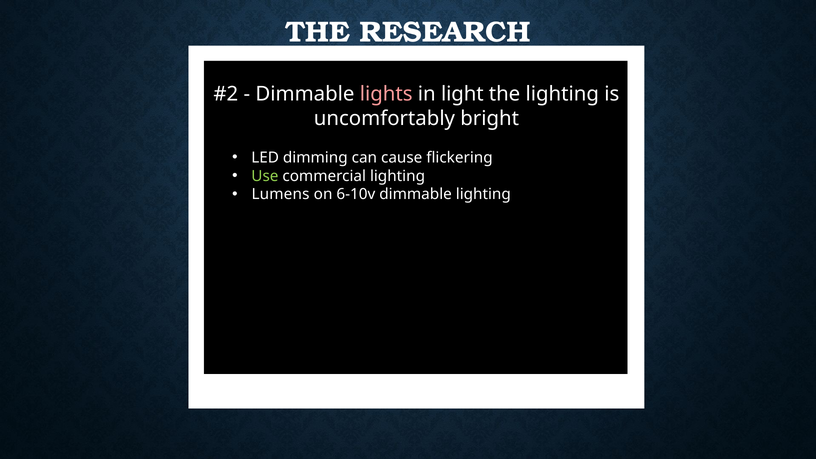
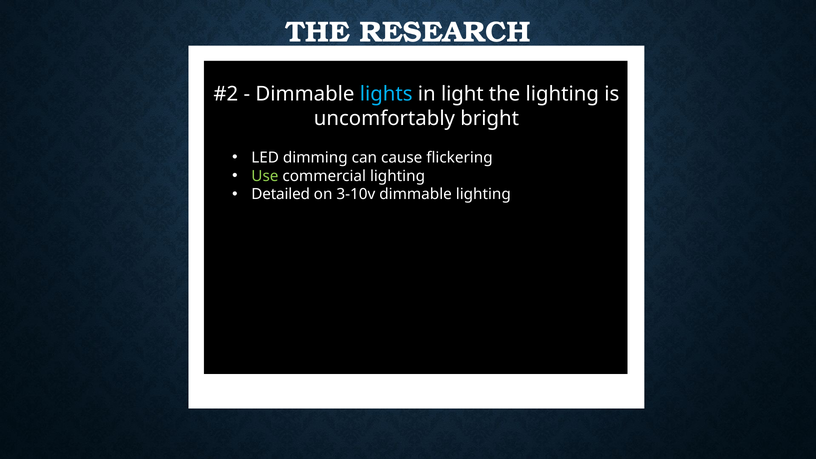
lights colour: pink -> light blue
Lumens: Lumens -> Detailed
6-10v: 6-10v -> 3-10v
